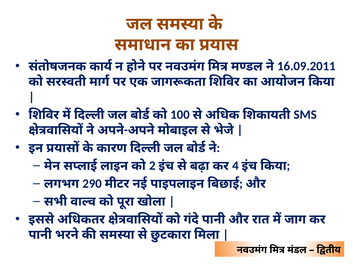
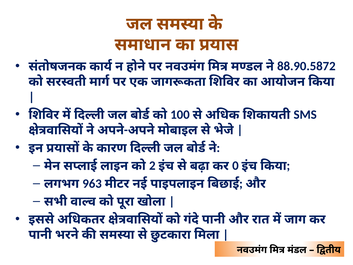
16.09.2011: 16.09.2011 -> 88.90.5872
4: 4 -> 0
290: 290 -> 963
